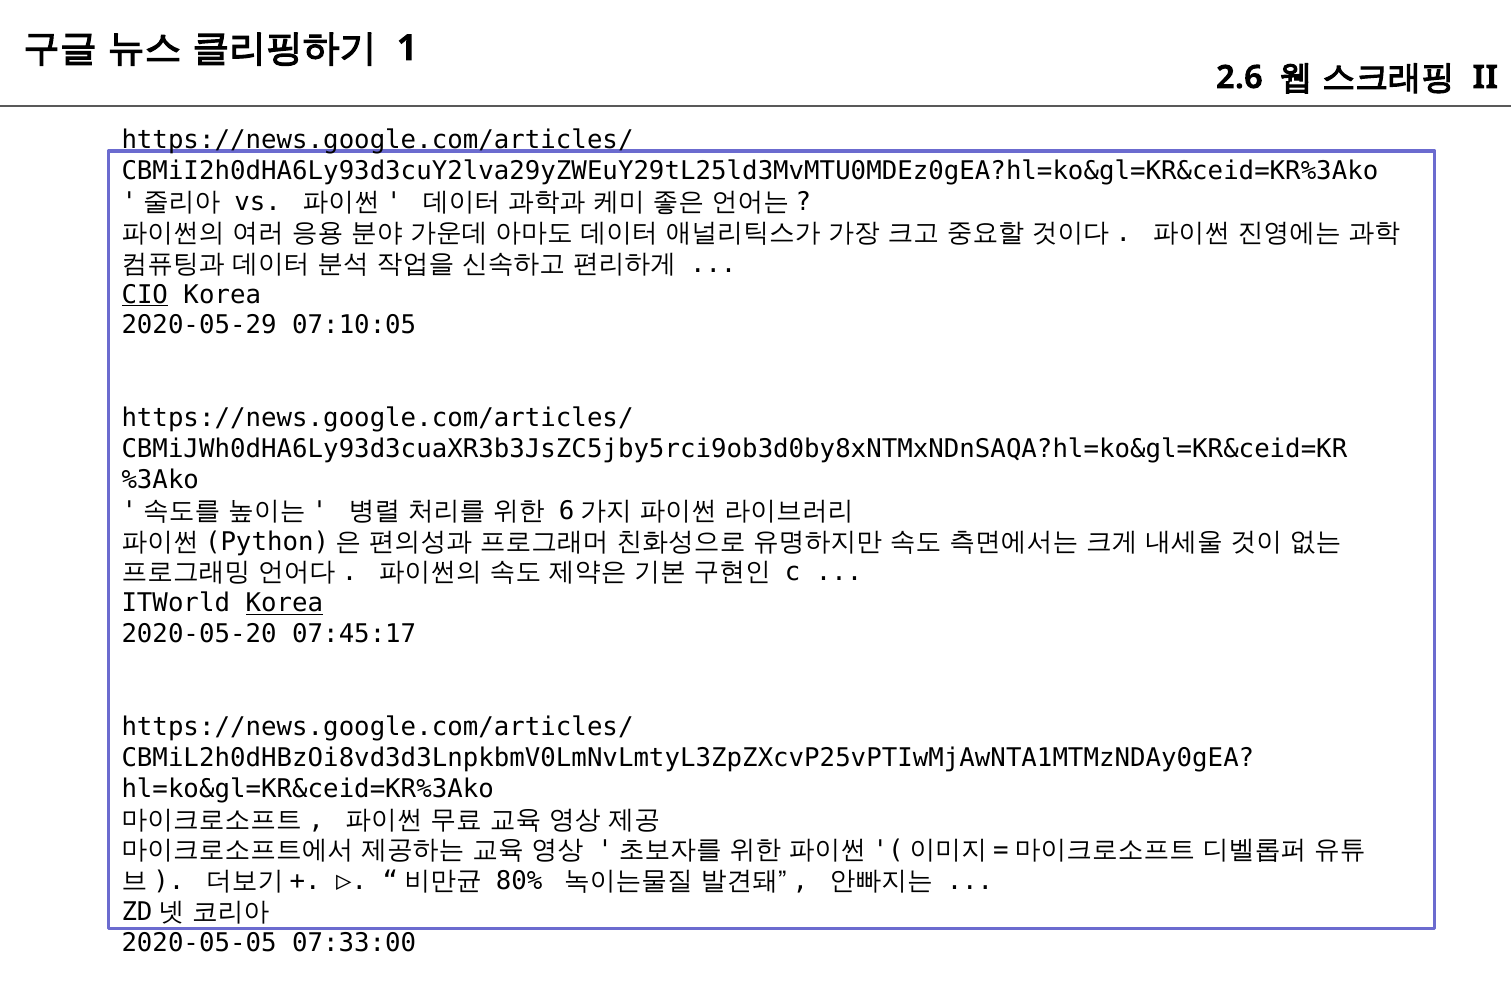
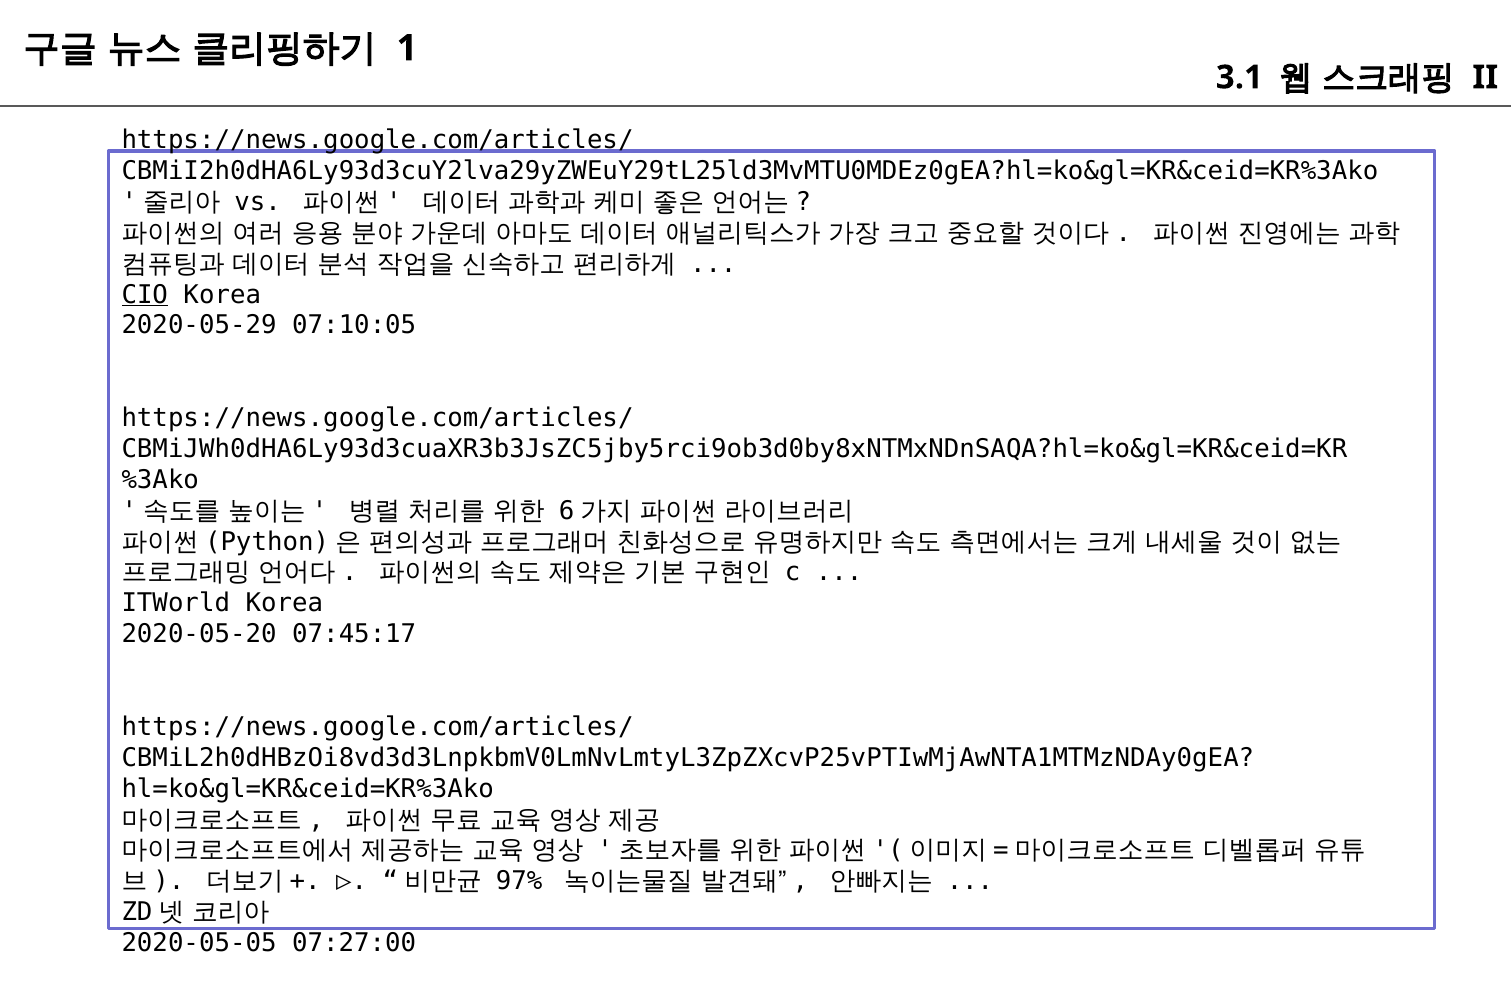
2.6: 2.6 -> 3.1
Korea at (284, 604) underline: present -> none
80%: 80% -> 97%
07:33:00: 07:33:00 -> 07:27:00
